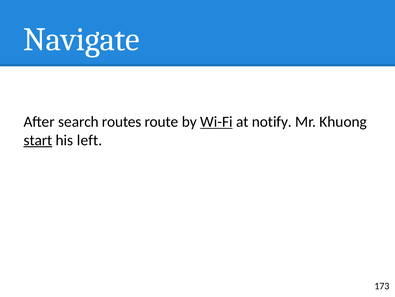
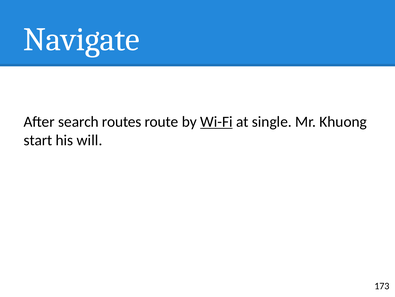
notify: notify -> single
start underline: present -> none
left: left -> will
